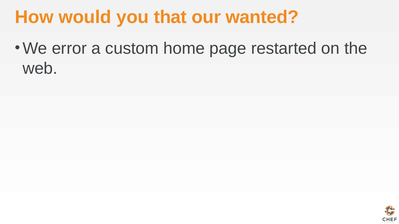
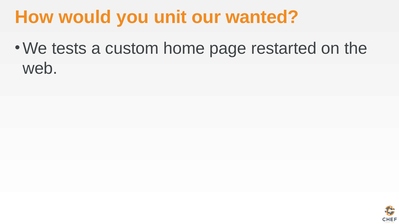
that: that -> unit
error: error -> tests
